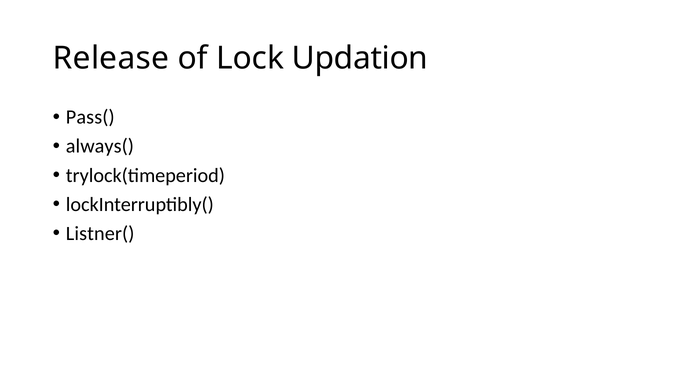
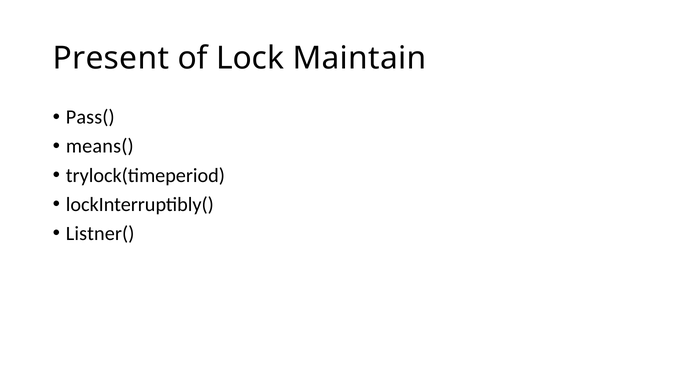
Release: Release -> Present
Updation: Updation -> Maintain
always(: always( -> means(
